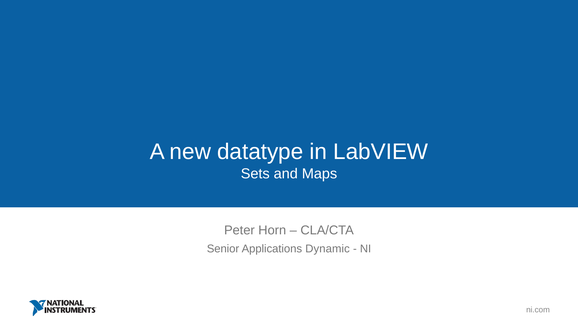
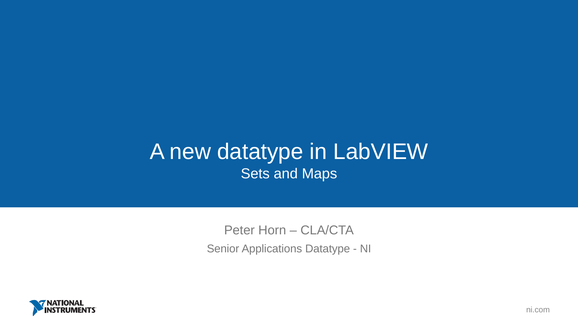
Applications Dynamic: Dynamic -> Datatype
